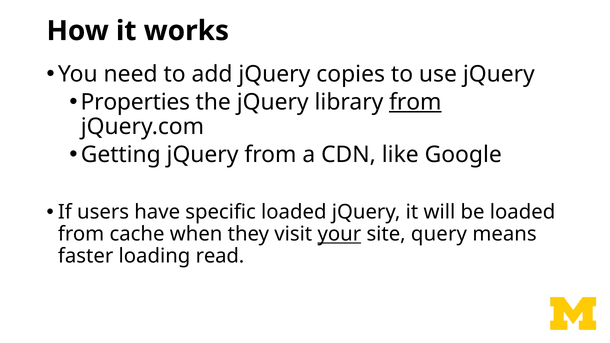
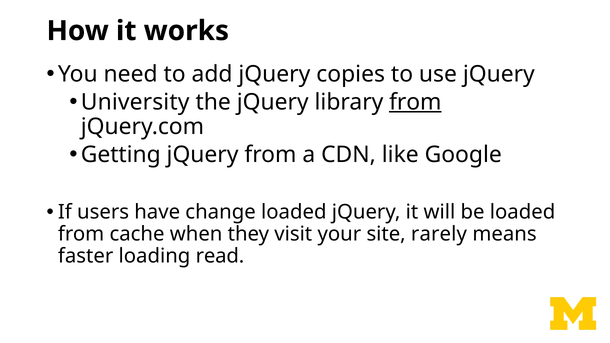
Properties: Properties -> University
specific: specific -> change
your underline: present -> none
query: query -> rarely
